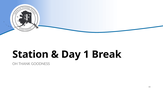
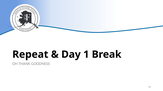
Station: Station -> Repeat
